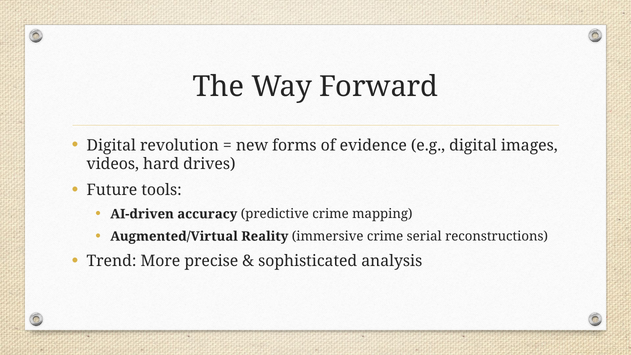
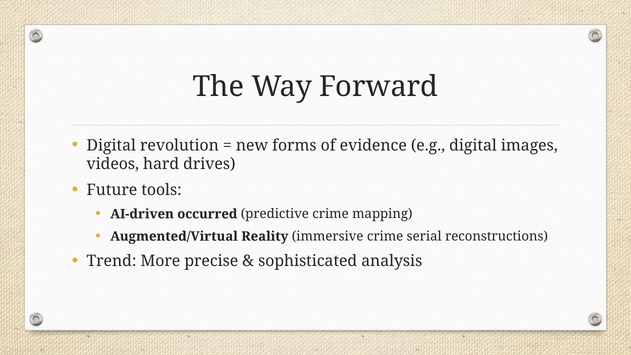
accuracy: accuracy -> occurred
